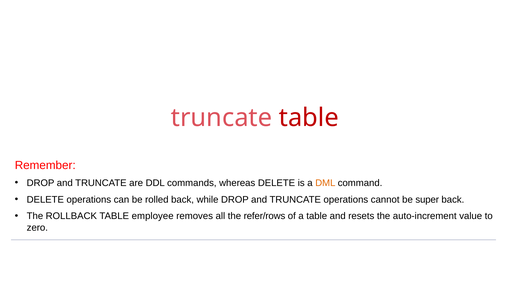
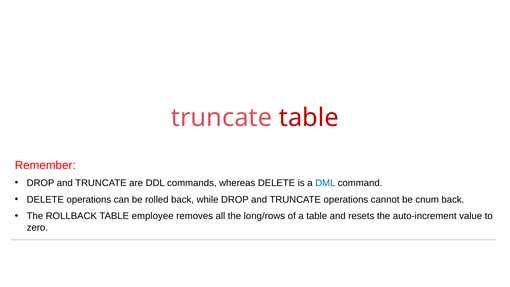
DML colour: orange -> blue
super: super -> cnum
refer/rows: refer/rows -> long/rows
